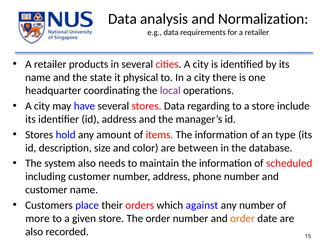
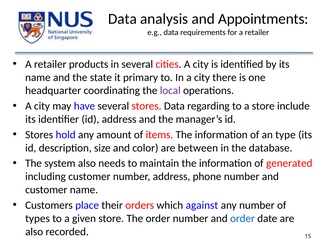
Normalization: Normalization -> Appointments
physical: physical -> primary
scheduled: scheduled -> generated
more: more -> types
order at (242, 219) colour: orange -> blue
